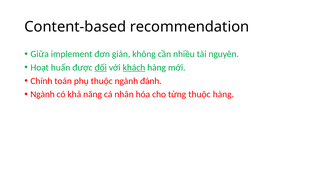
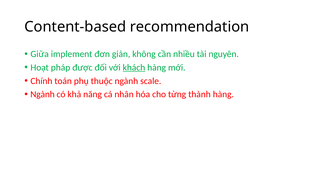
huấn: huấn -> pháp
đối underline: present -> none
đánh: đánh -> scale
từng thuộc: thuộc -> thành
